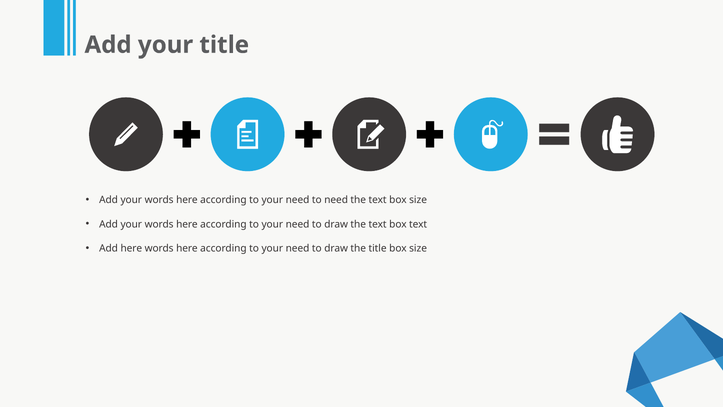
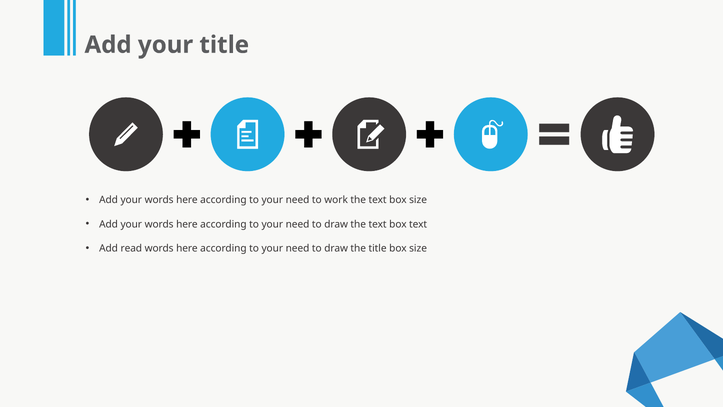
to need: need -> work
Add here: here -> read
